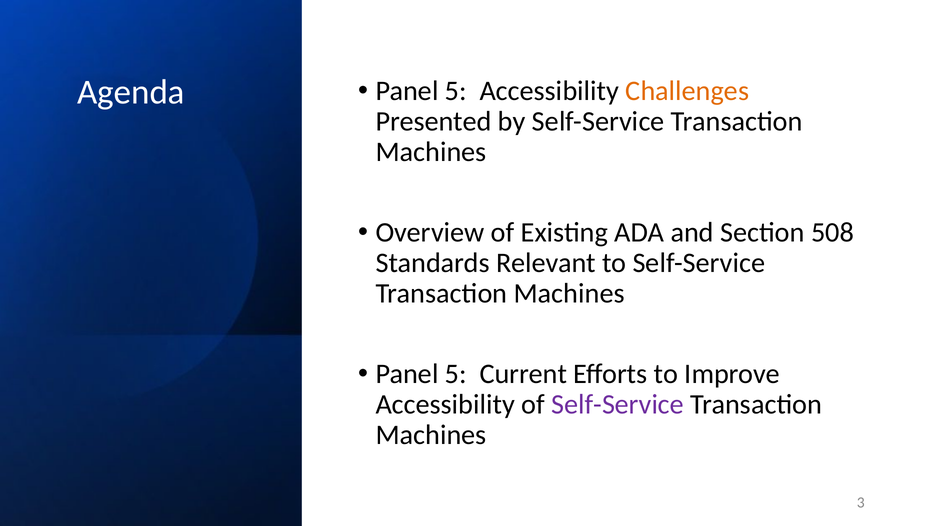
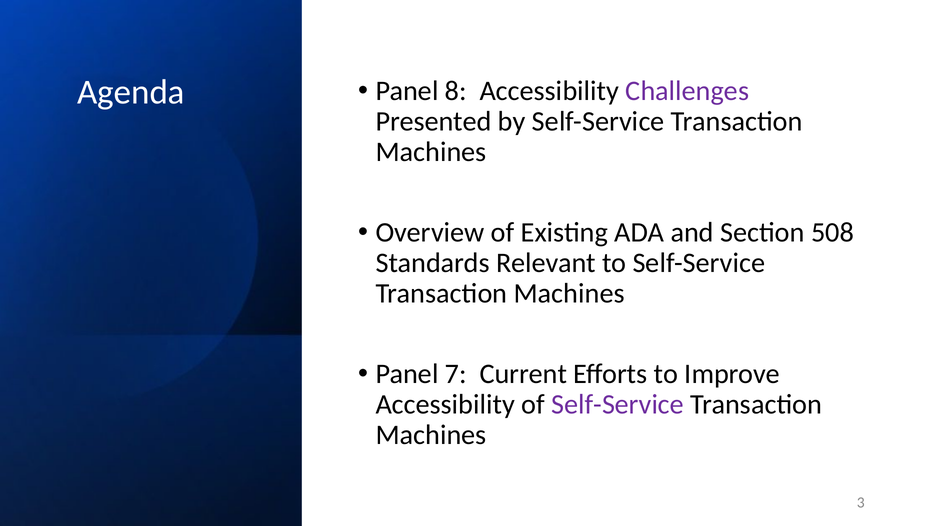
5 at (456, 91): 5 -> 8
Challenges colour: orange -> purple
5 at (456, 374): 5 -> 7
